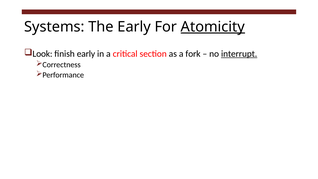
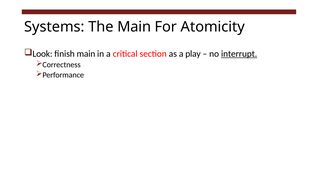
The Early: Early -> Main
Atomicity underline: present -> none
finish early: early -> main
fork: fork -> play
